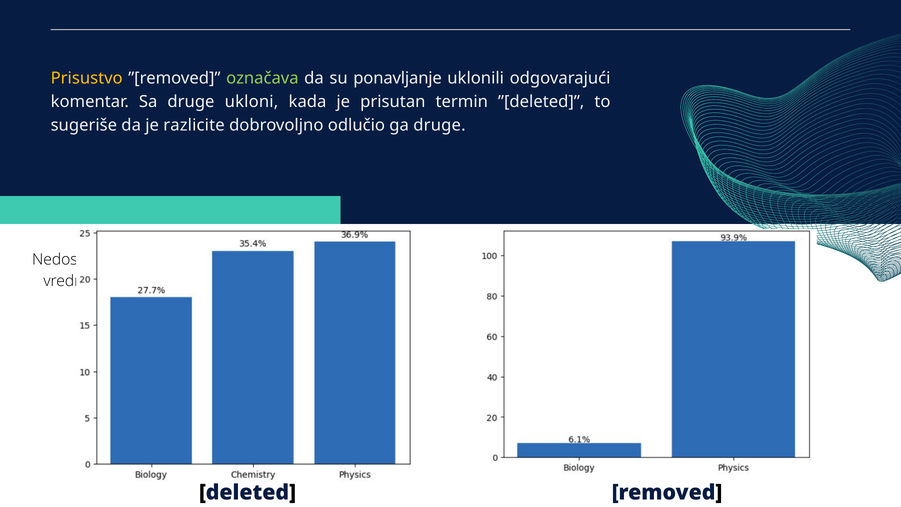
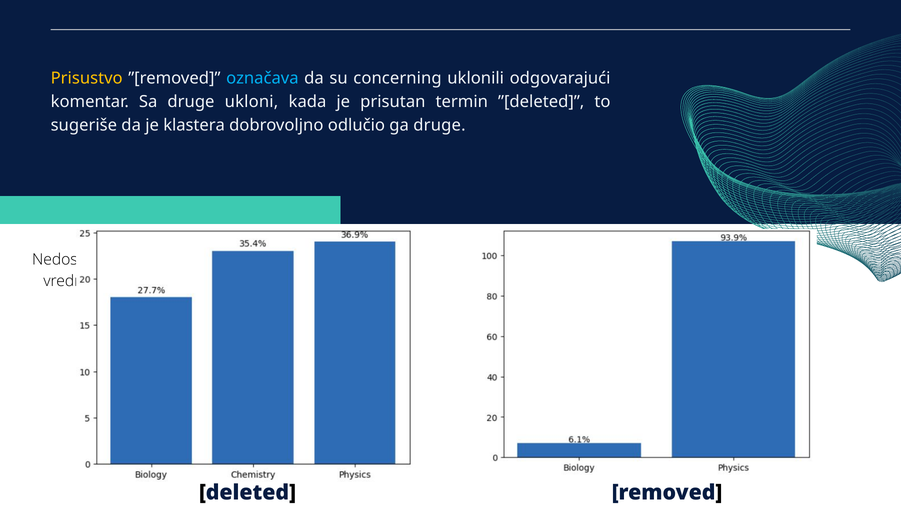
označava colour: light green -> light blue
ponavljanje: ponavljanje -> concerning
razlicite: razlicite -> klastera
